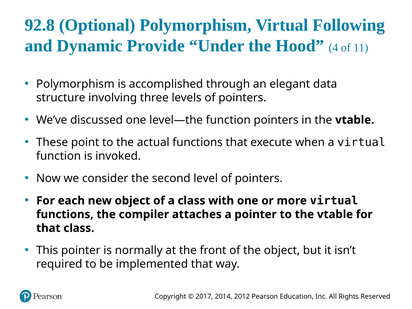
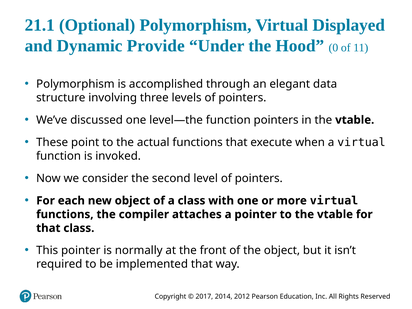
92.8: 92.8 -> 21.1
Following: Following -> Displayed
4: 4 -> 0
